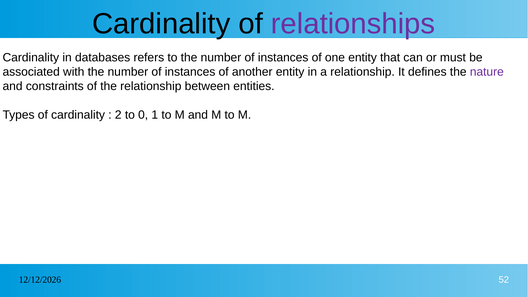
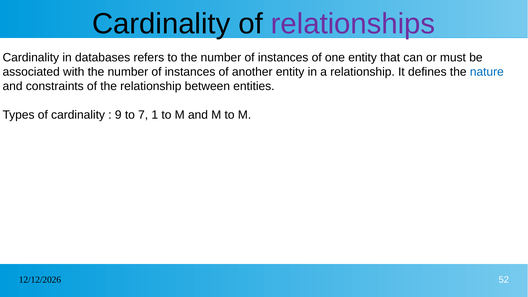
nature colour: purple -> blue
2: 2 -> 9
0: 0 -> 7
